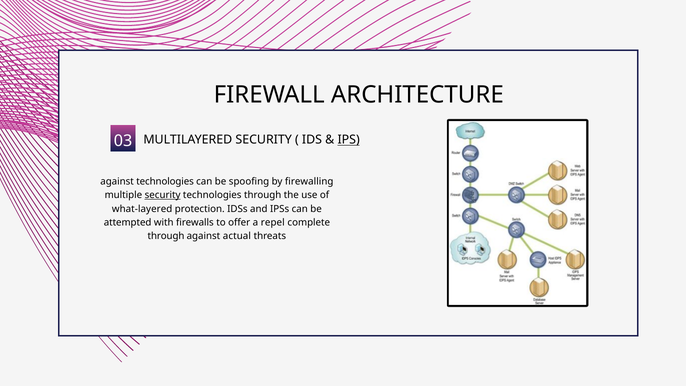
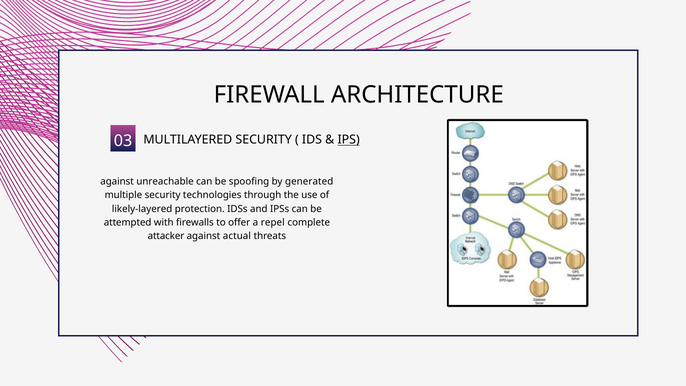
against technologies: technologies -> unreachable
firewalling: firewalling -> generated
security at (163, 195) underline: present -> none
what-layered: what-layered -> likely-layered
through at (166, 236): through -> attacker
